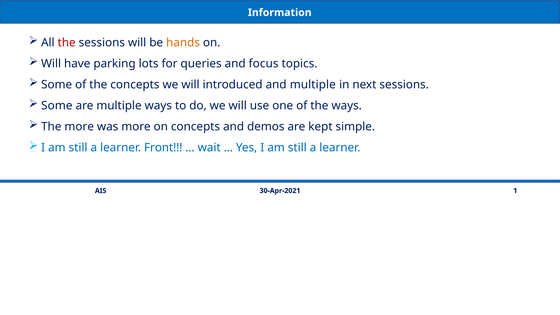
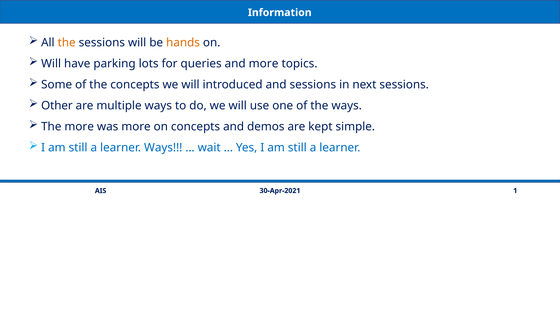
the at (67, 42) colour: red -> orange
and focus: focus -> more
and multiple: multiple -> sessions
Some at (57, 105): Some -> Other
learner Front: Front -> Ways
